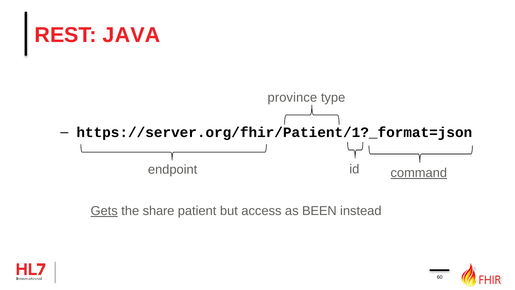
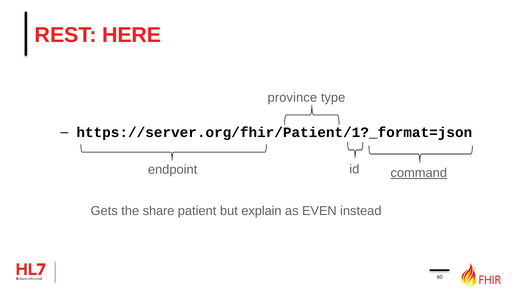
JAVA: JAVA -> HERE
Gets underline: present -> none
access: access -> explain
BEEN: BEEN -> EVEN
